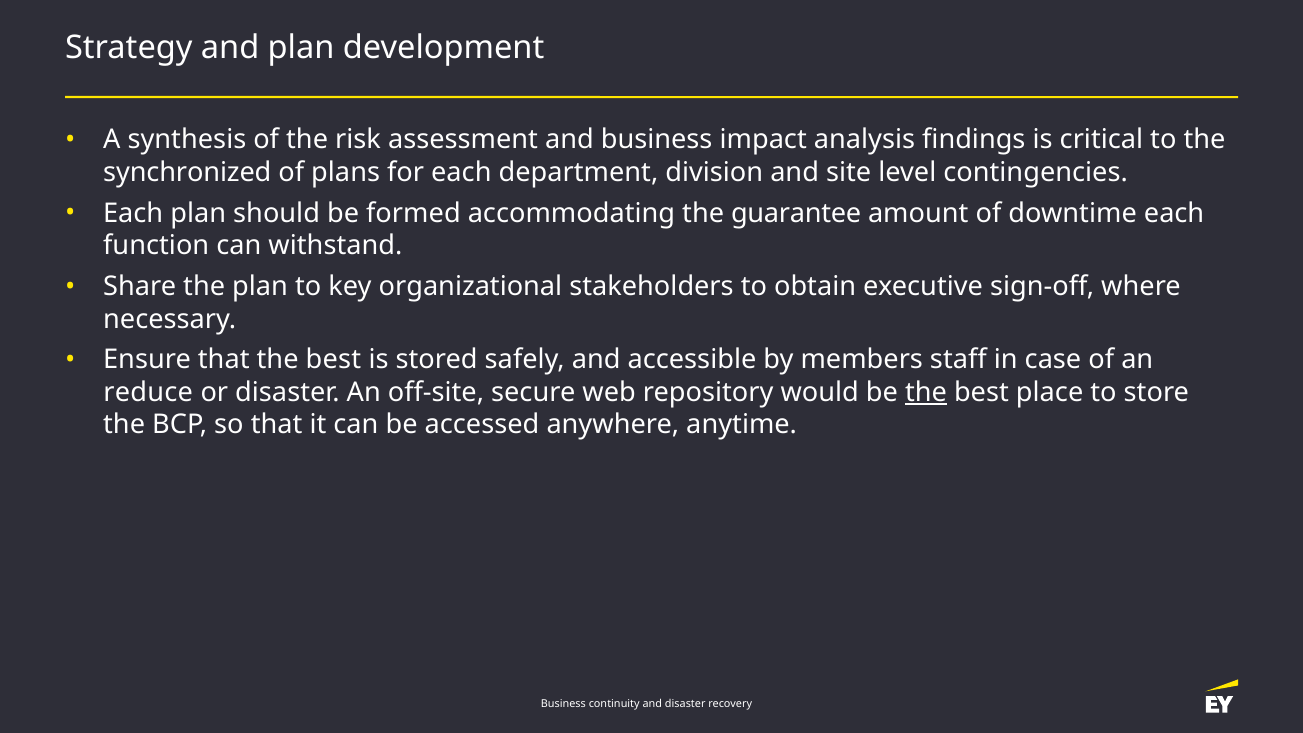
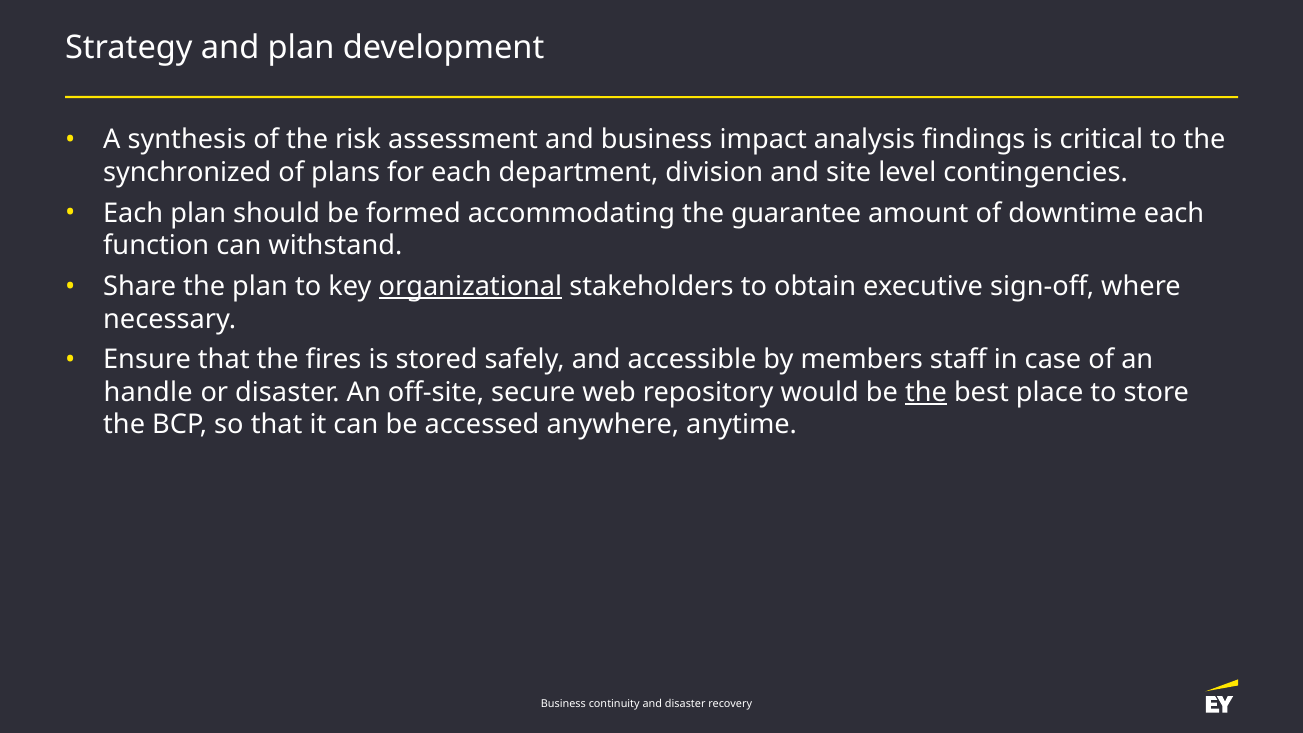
organizational underline: none -> present
that the best: best -> fires
reduce: reduce -> handle
